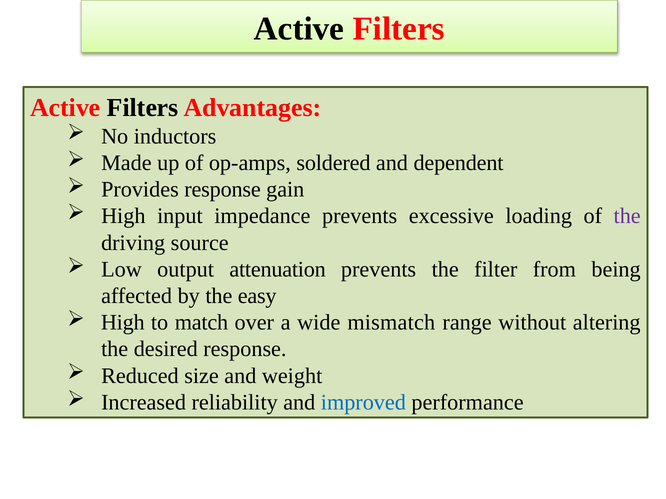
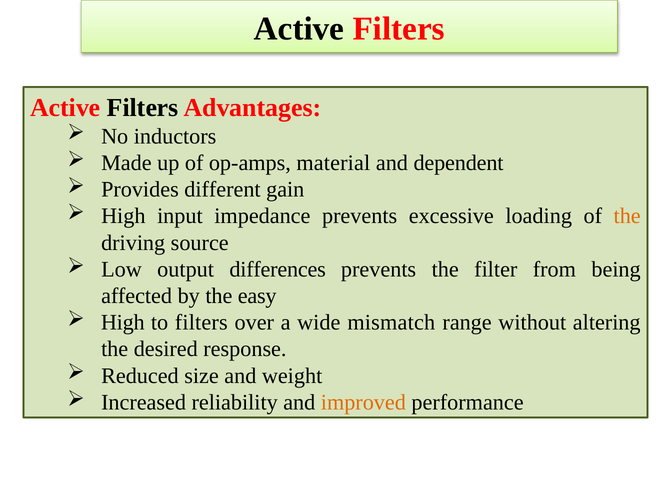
soldered: soldered -> material
Provides response: response -> different
the at (627, 216) colour: purple -> orange
attenuation: attenuation -> differences
to match: match -> filters
improved colour: blue -> orange
